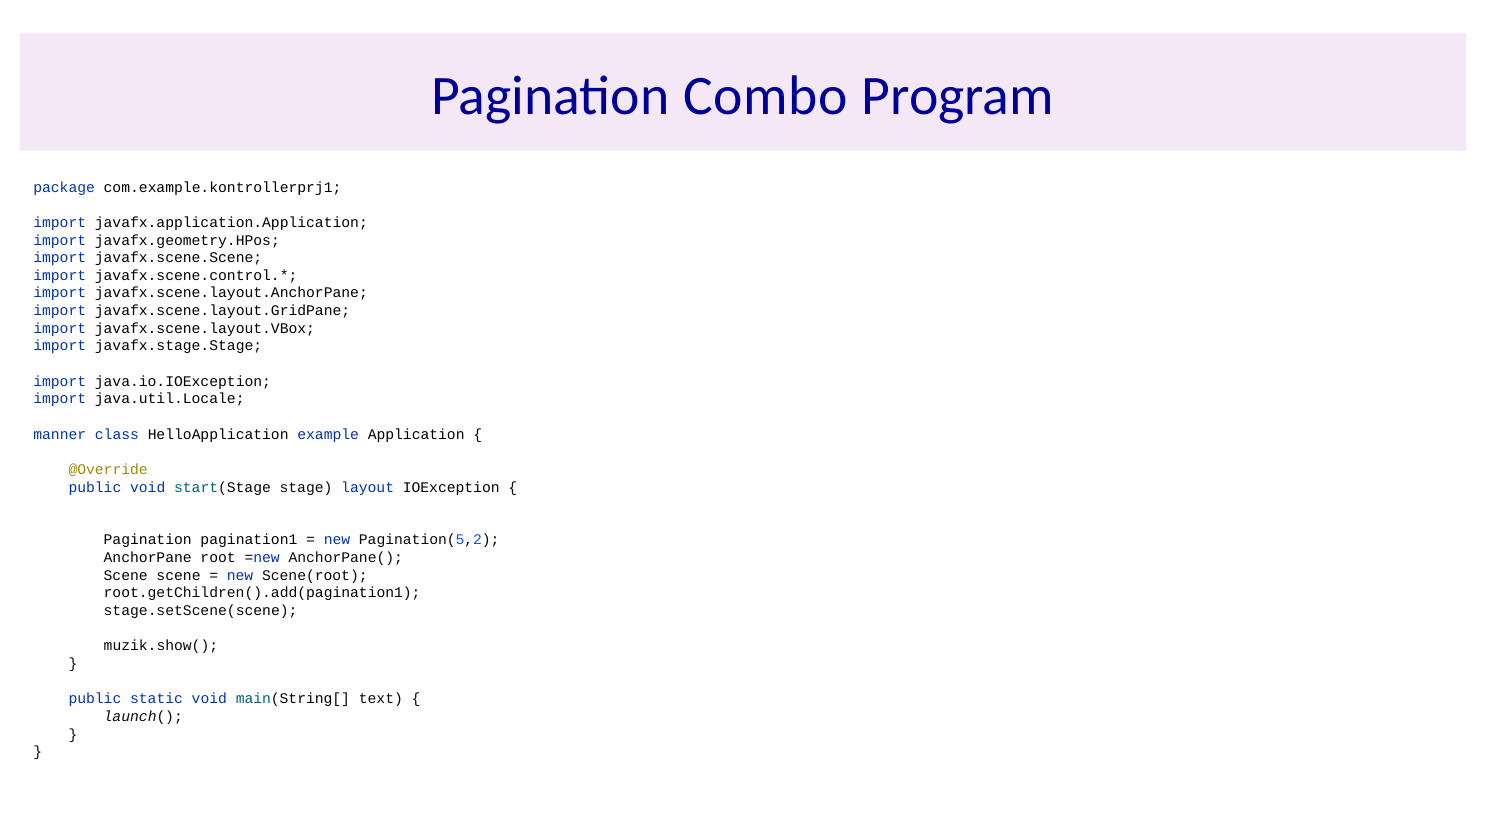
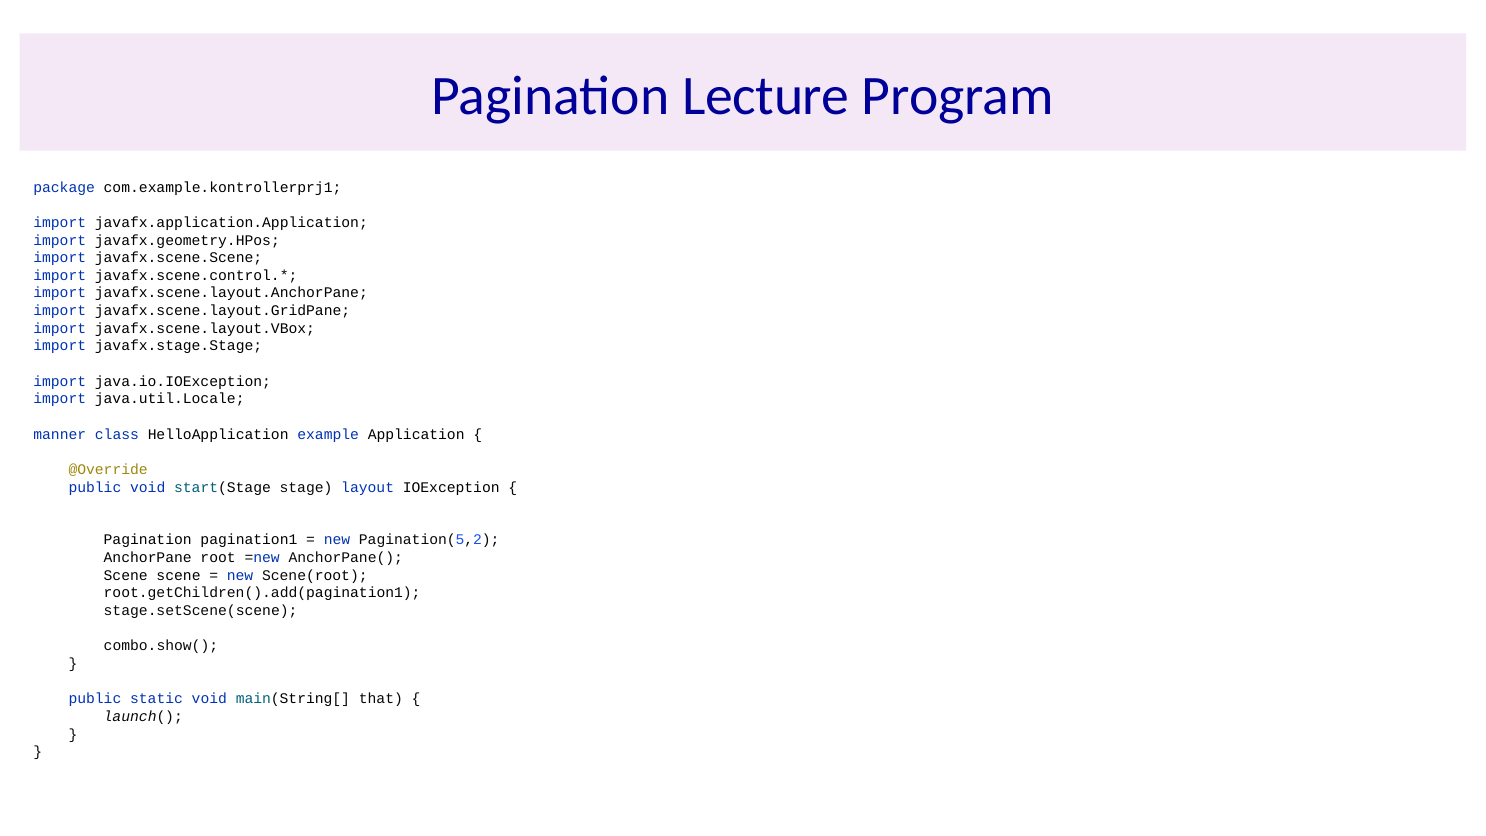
Combo: Combo -> Lecture
muzik.show(: muzik.show( -> combo.show(
text: text -> that
